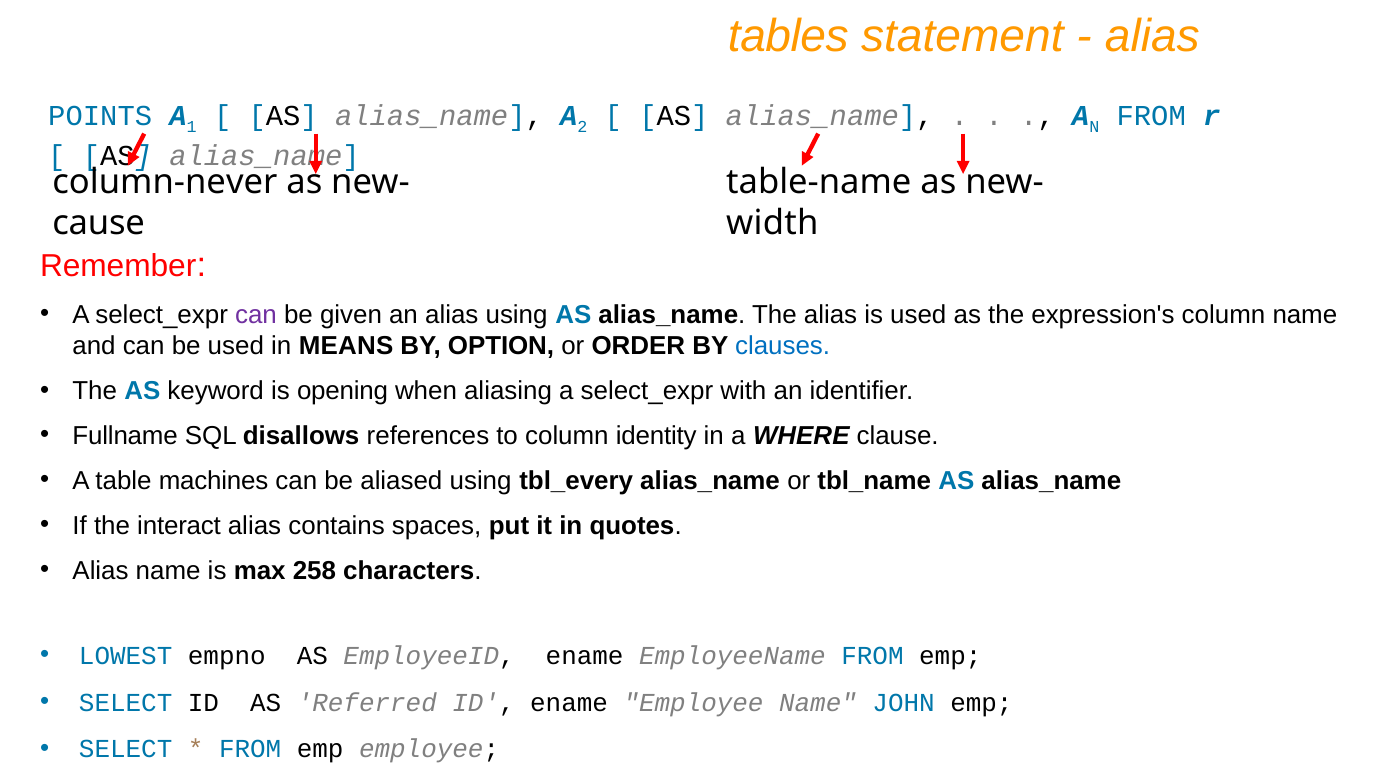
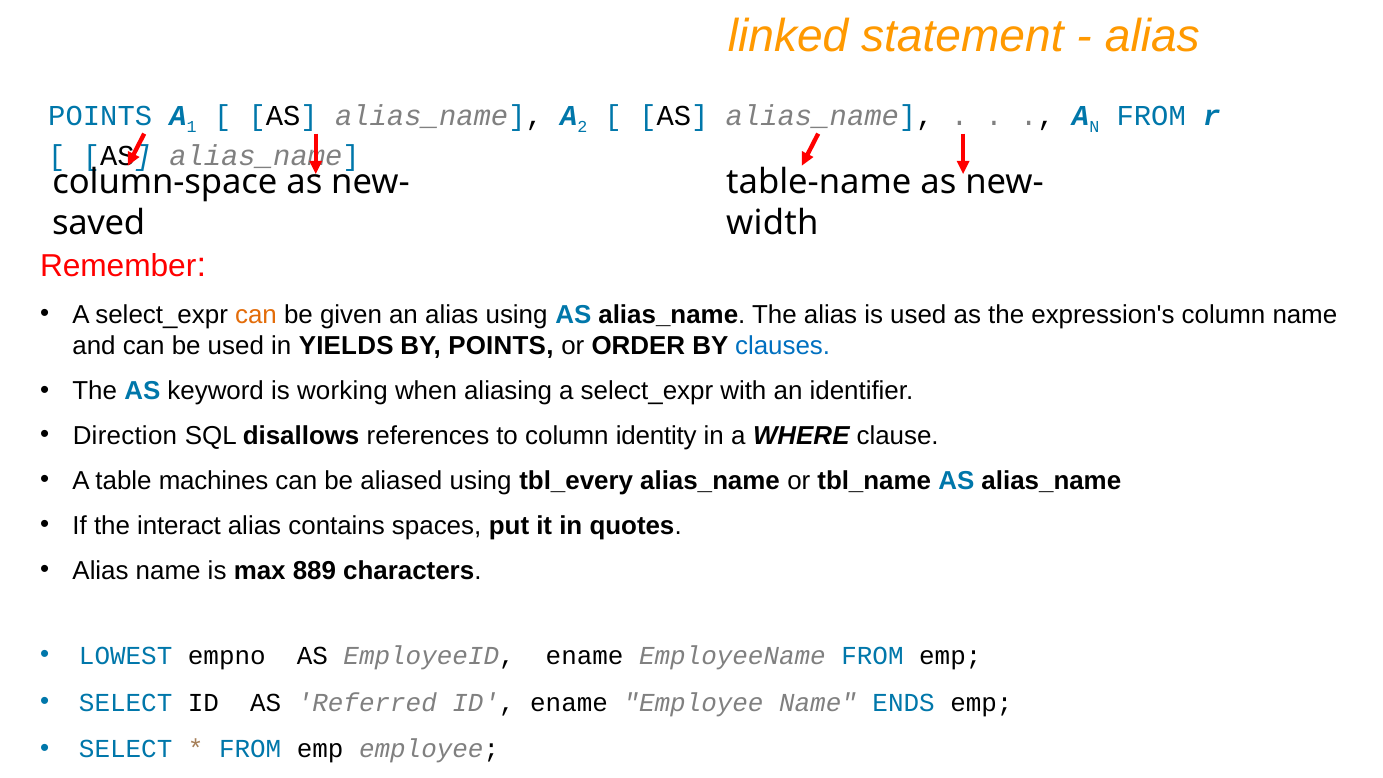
tables: tables -> linked
column-never: column-never -> column-space
cause: cause -> saved
can at (256, 315) colour: purple -> orange
MEANS: MEANS -> YIELDS
BY OPTION: OPTION -> POINTS
opening: opening -> working
Fullname: Fullname -> Direction
258: 258 -> 889
JOHN: JOHN -> ENDS
